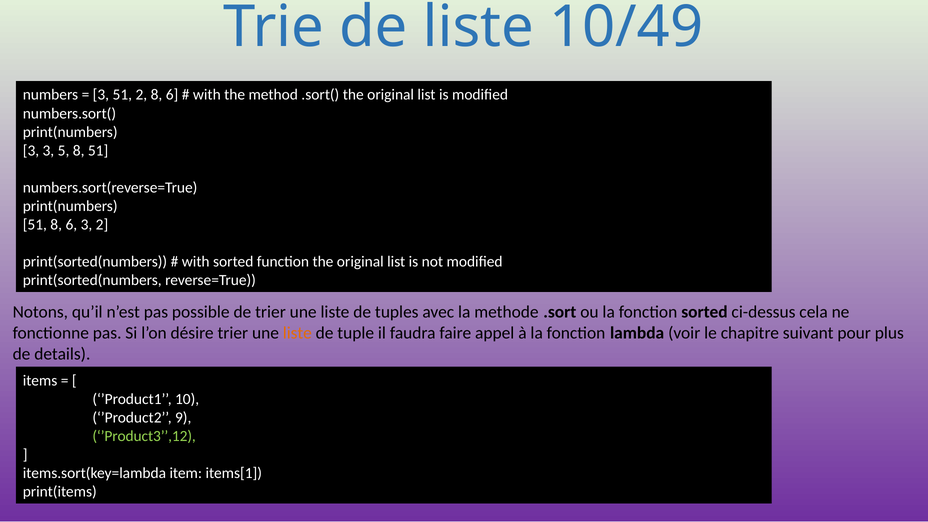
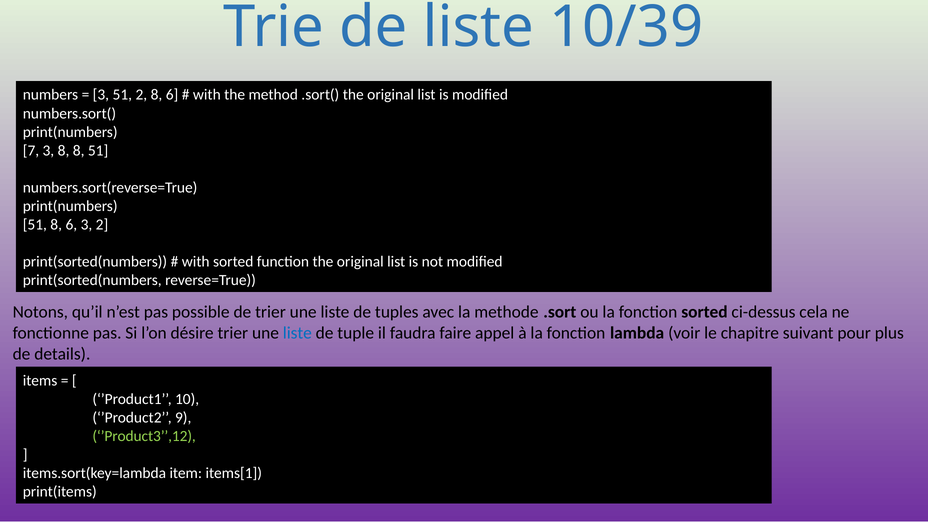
10/49: 10/49 -> 10/39
3 at (31, 151): 3 -> 7
3 5: 5 -> 8
liste at (297, 333) colour: orange -> blue
